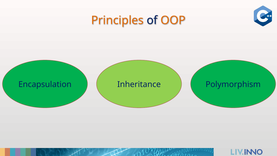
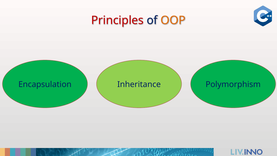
Principles colour: orange -> red
